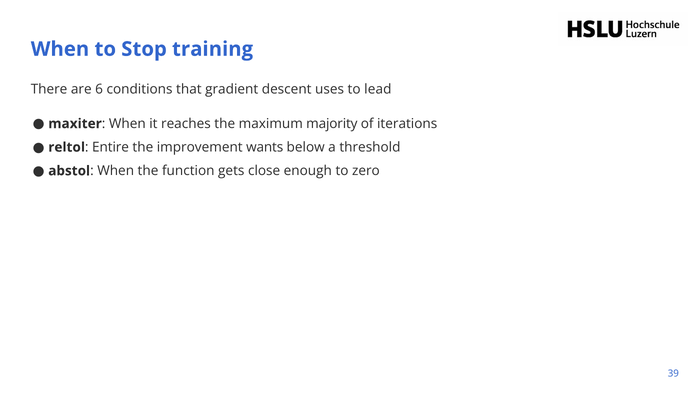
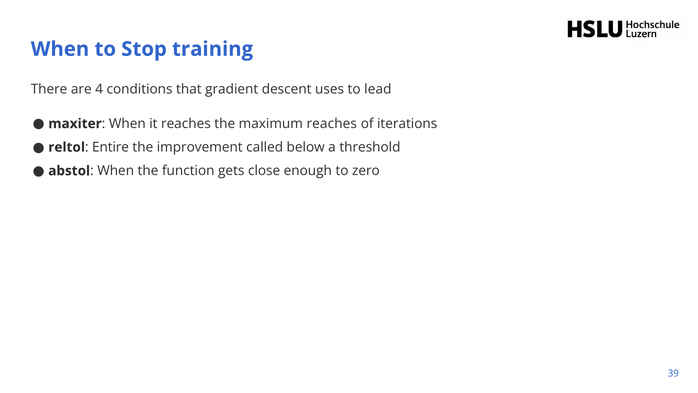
6: 6 -> 4
maximum majority: majority -> reaches
wants: wants -> called
